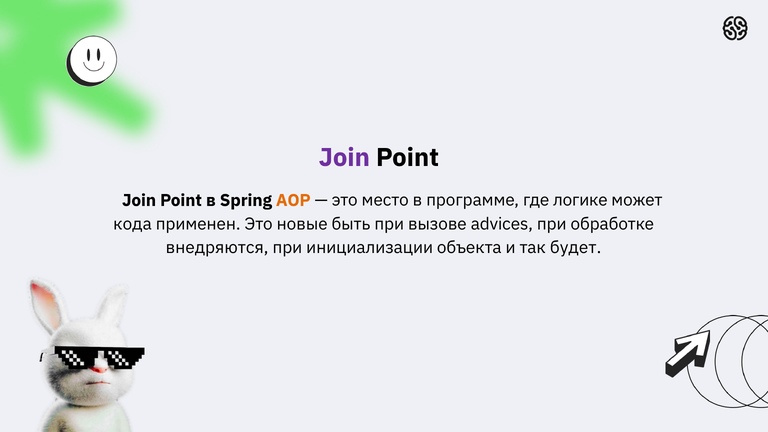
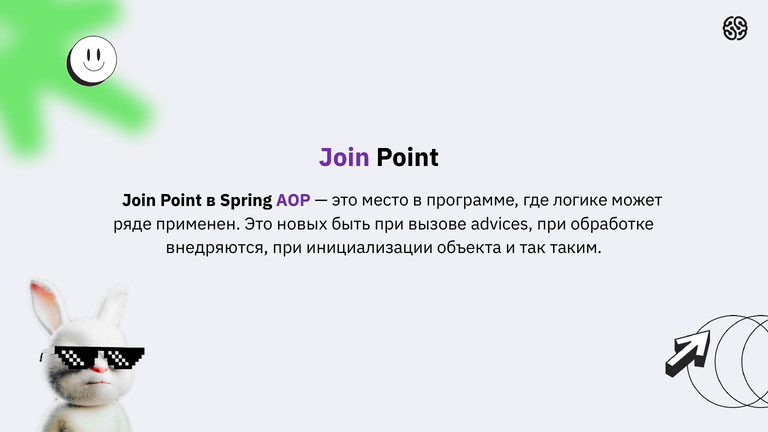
AOP colour: orange -> purple
кода: кода -> ряде
новые: новые -> новых
будет: будет -> таким
